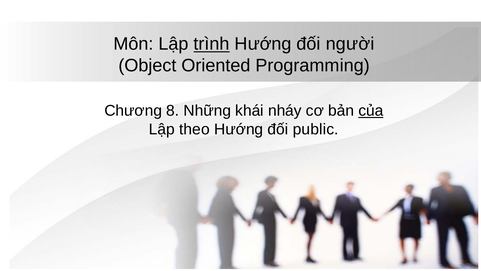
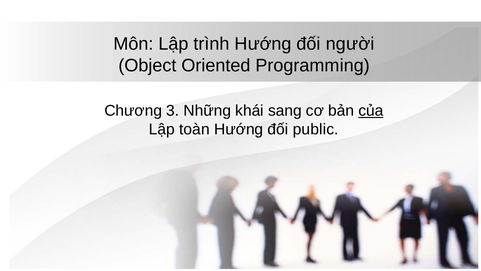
trình underline: present -> none
8: 8 -> 3
nháy: nháy -> sang
theo: theo -> toàn
